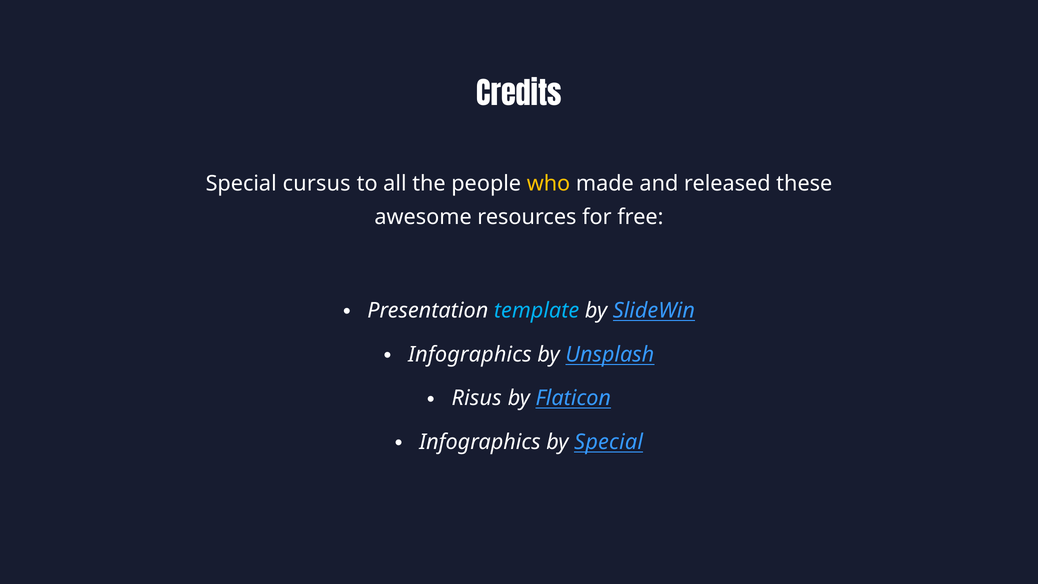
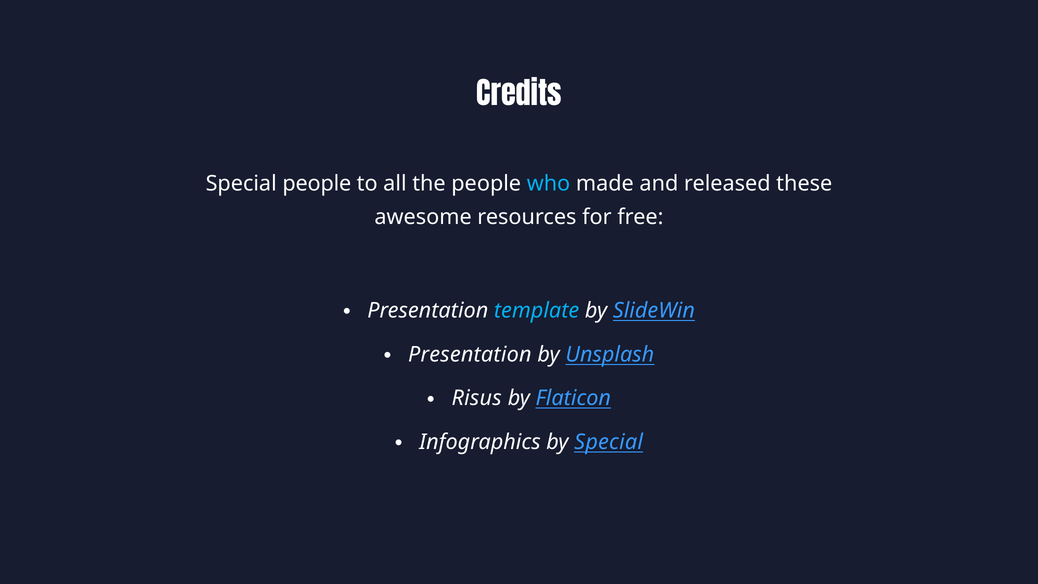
Special cursus: cursus -> people
who colour: yellow -> light blue
Infographics at (470, 354): Infographics -> Presentation
